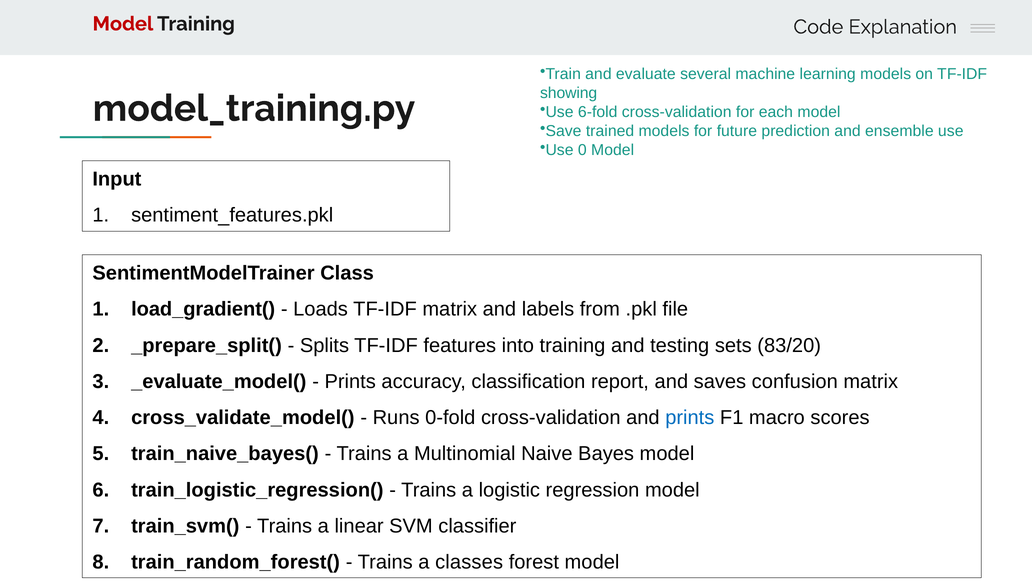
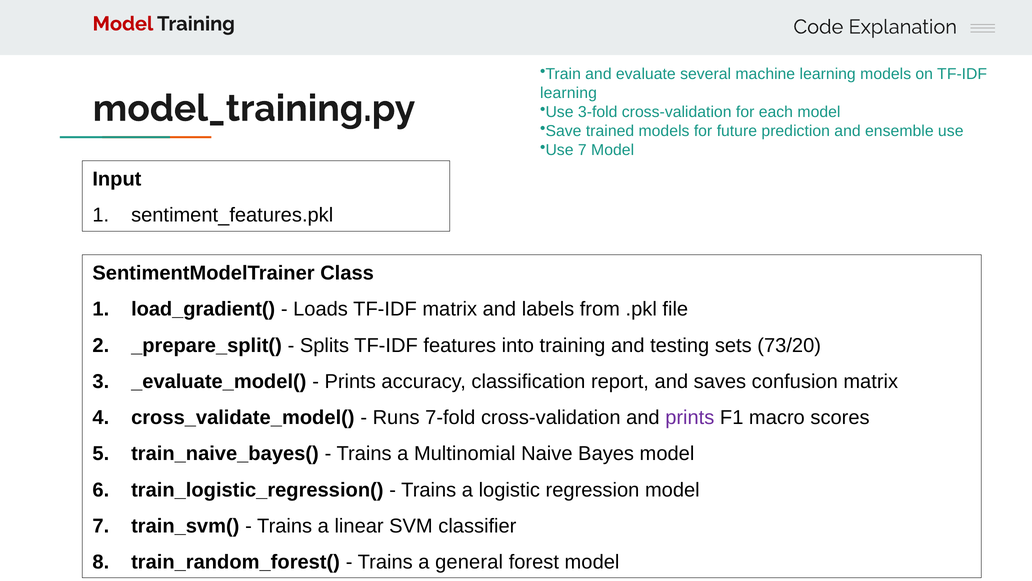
showing at (569, 93): showing -> learning
6-fold: 6-fold -> 3-fold
Use 0: 0 -> 7
83/20: 83/20 -> 73/20
0-fold: 0-fold -> 7-fold
prints at (690, 417) colour: blue -> purple
classes: classes -> general
